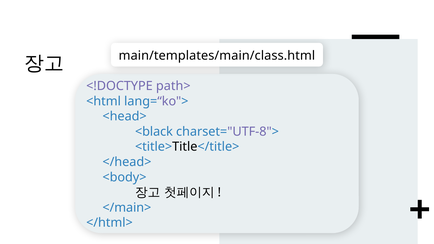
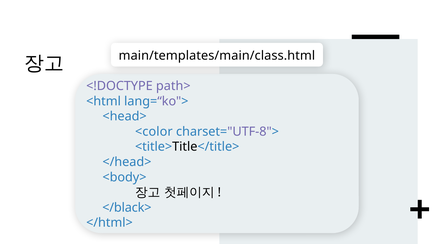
<black: <black -> <color
</main>: </main> -> </black>
